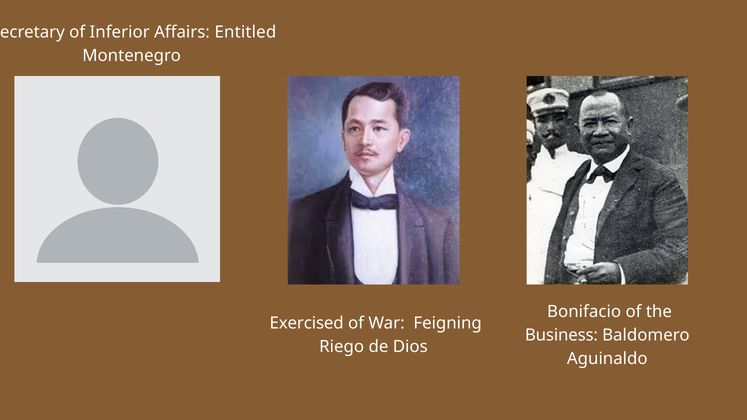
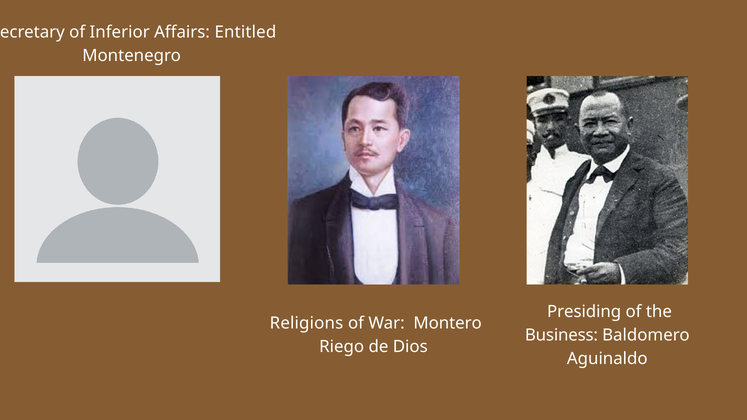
Bonifacio: Bonifacio -> Presiding
Exercised: Exercised -> Religions
Feigning: Feigning -> Montero
